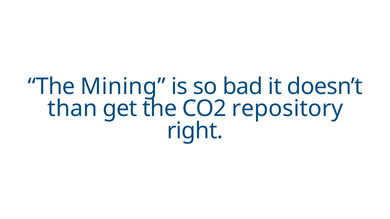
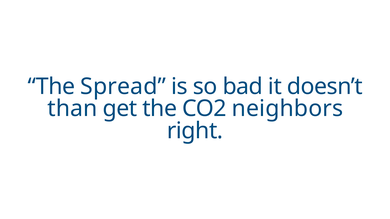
Mining: Mining -> Spread
repository: repository -> neighbors
